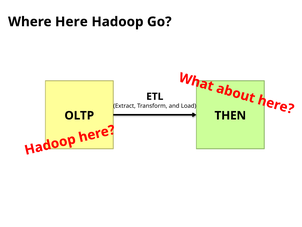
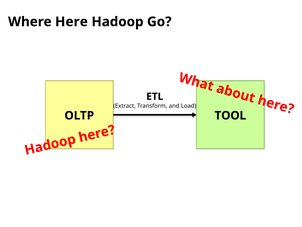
THEN: THEN -> TOOL
